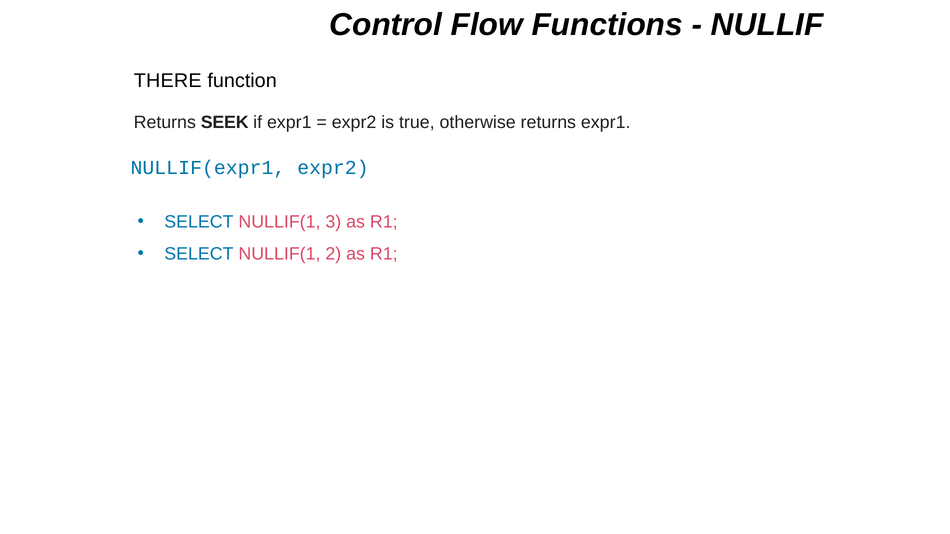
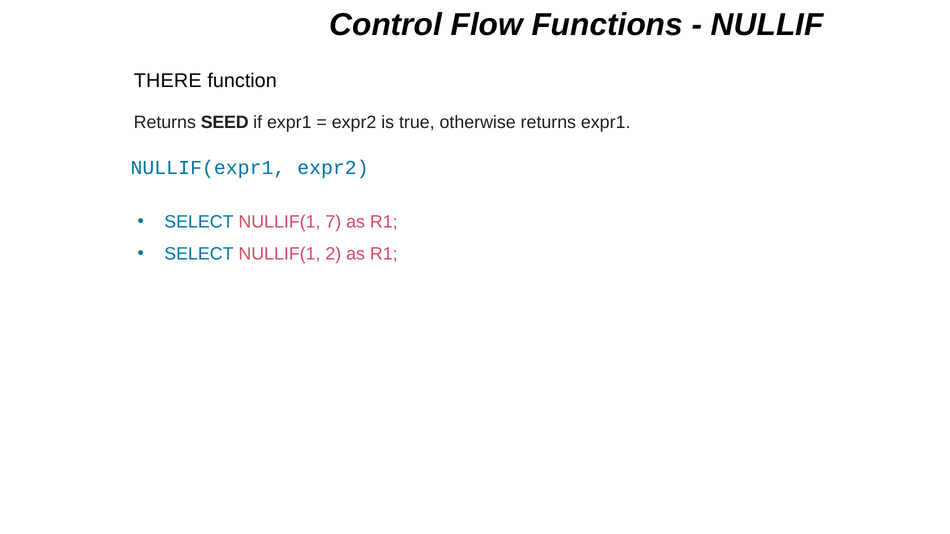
SEEK: SEEK -> SEED
3: 3 -> 7
